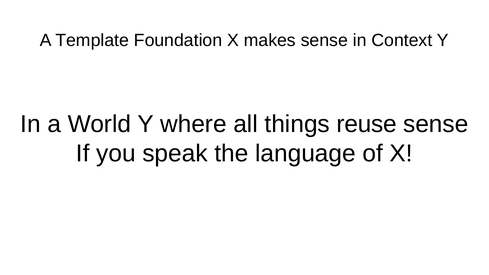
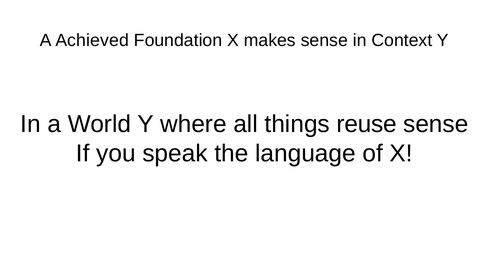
Template: Template -> Achieved
